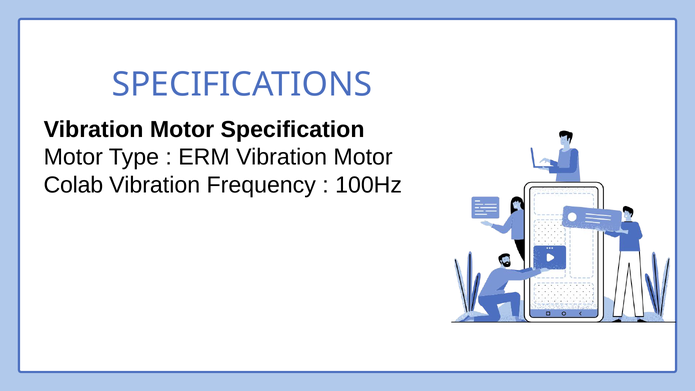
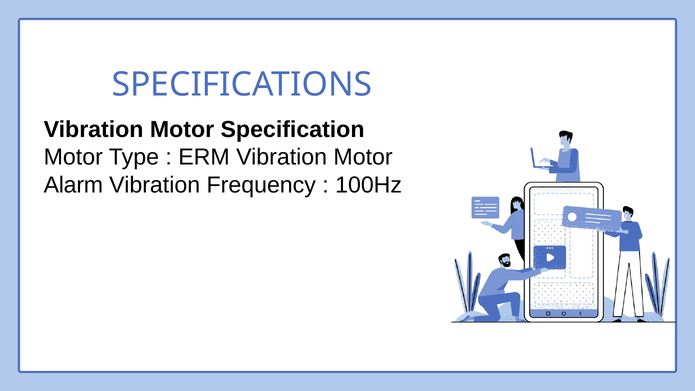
Colab: Colab -> Alarm
